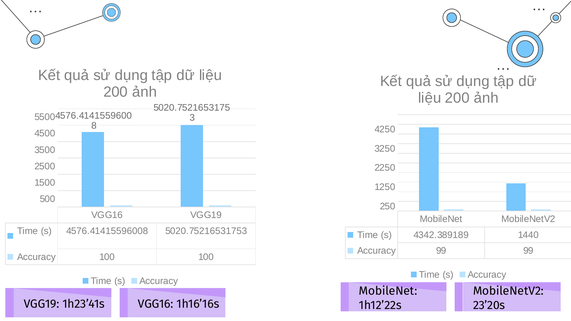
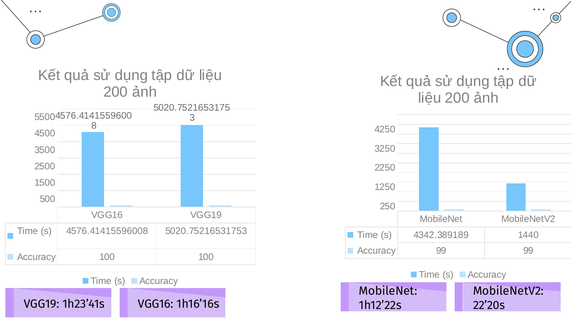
23’20s: 23’20s -> 22’20s
